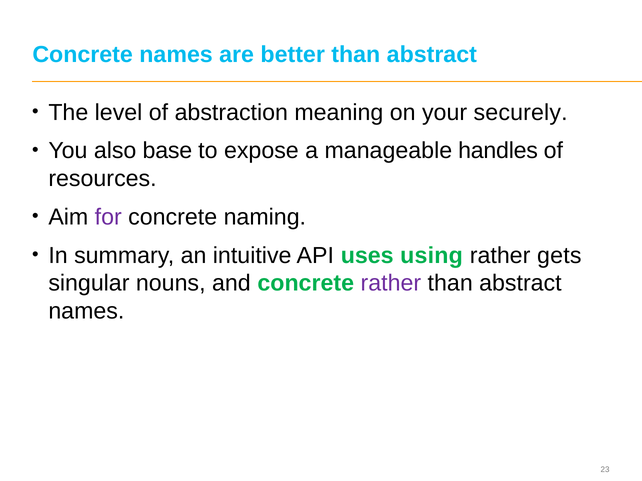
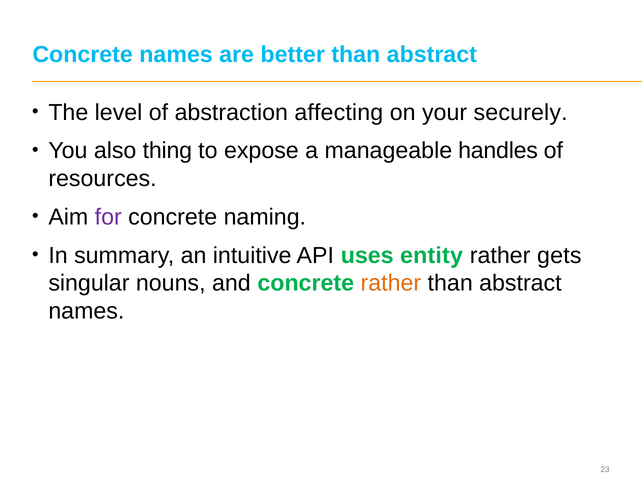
meaning: meaning -> affecting
base: base -> thing
using: using -> entity
rather at (391, 284) colour: purple -> orange
